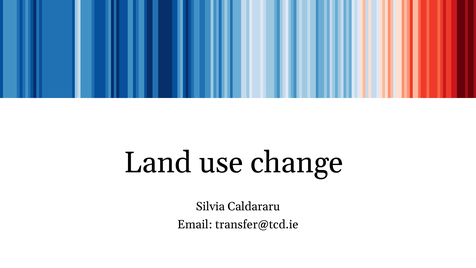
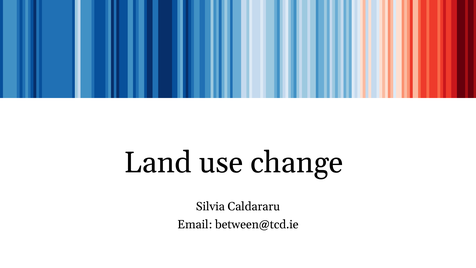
transfer@tcd.ie: transfer@tcd.ie -> between@tcd.ie
